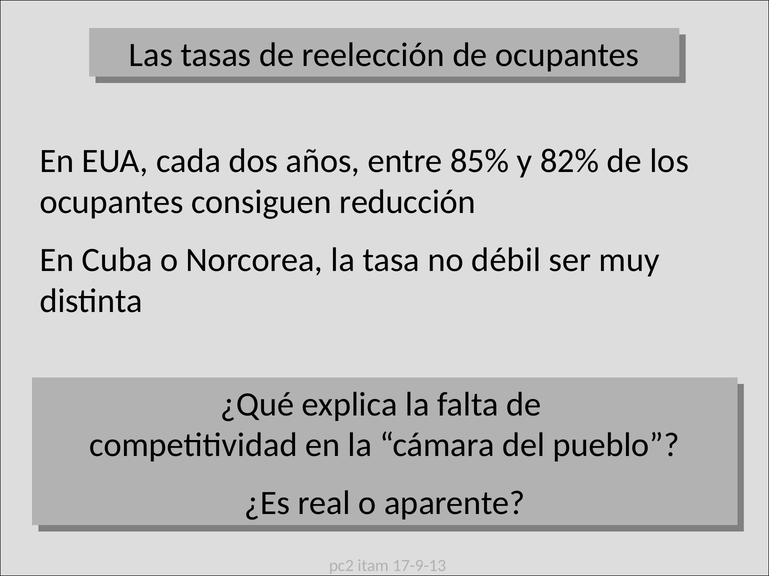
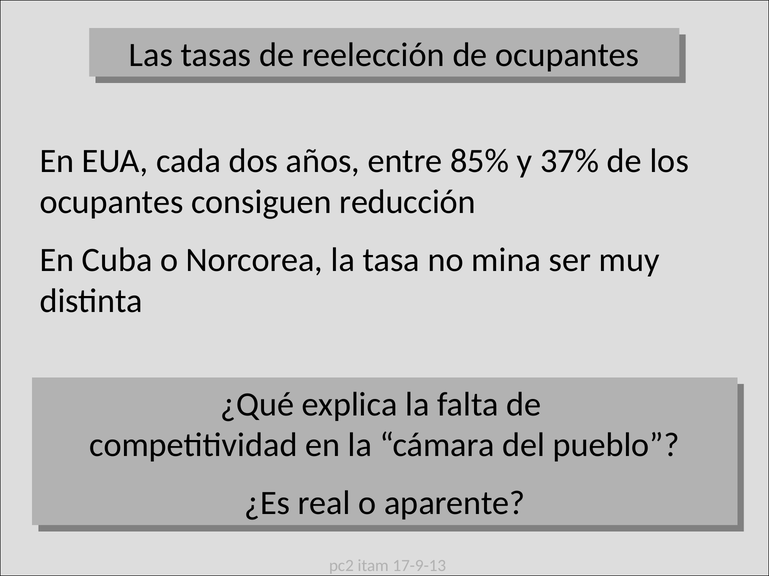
82%: 82% -> 37%
débil: débil -> mina
